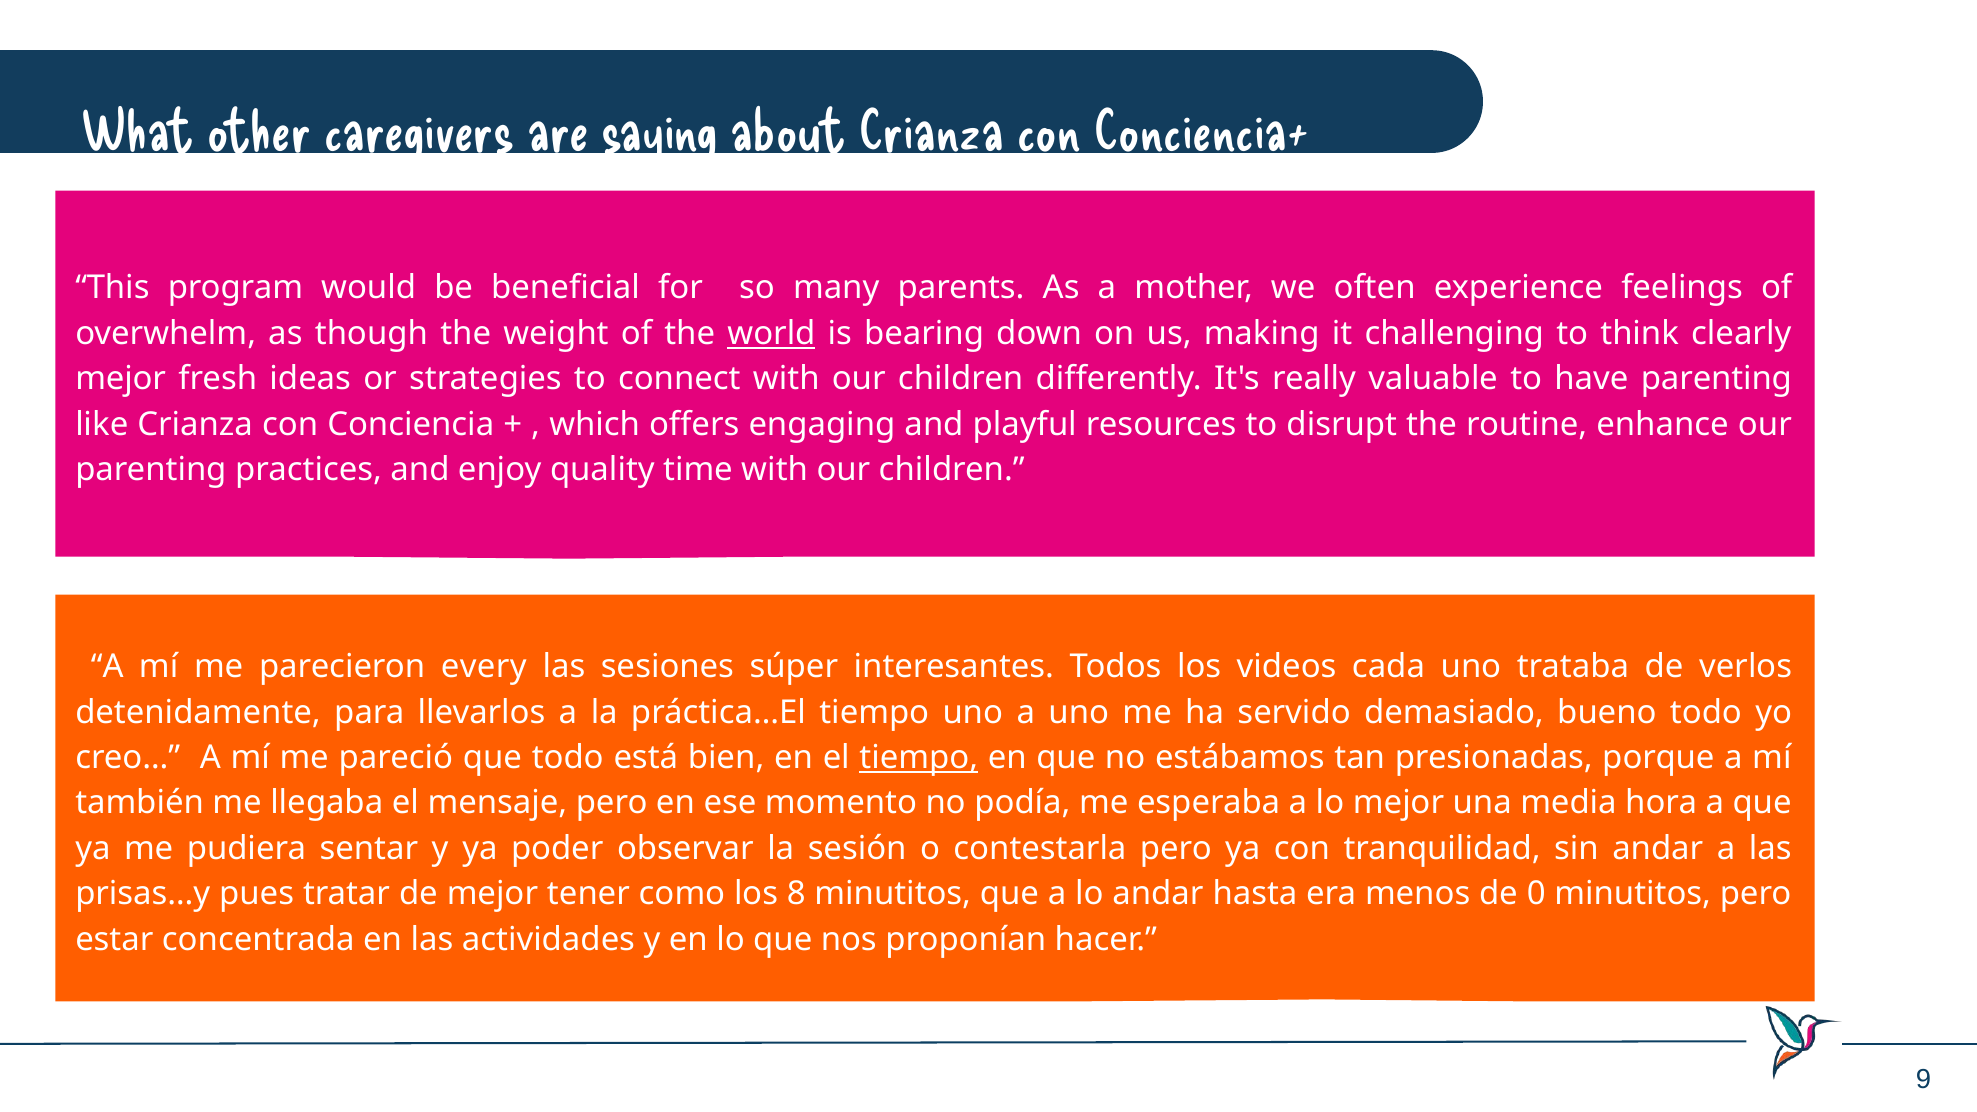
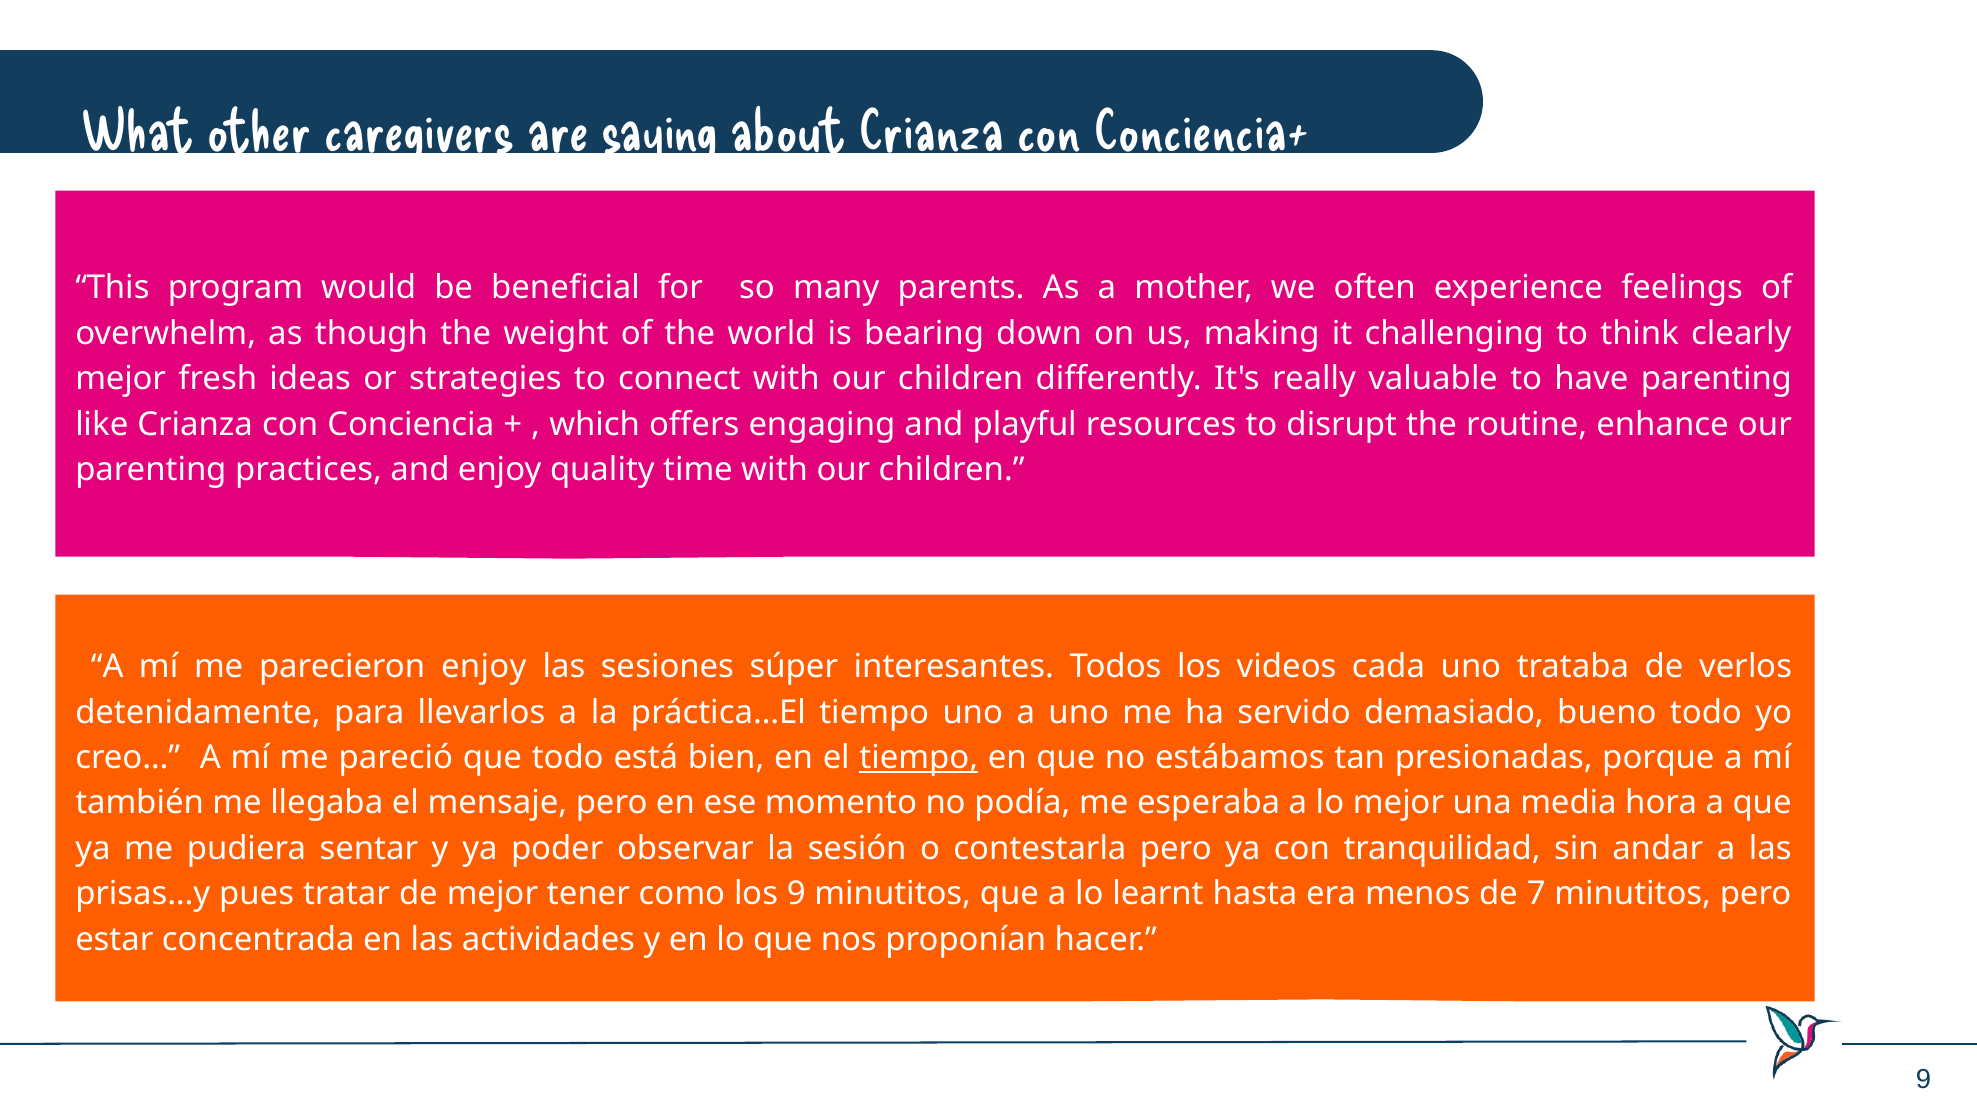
world underline: present -> none
parecieron every: every -> enjoy
los 8: 8 -> 9
lo andar: andar -> learnt
0: 0 -> 7
